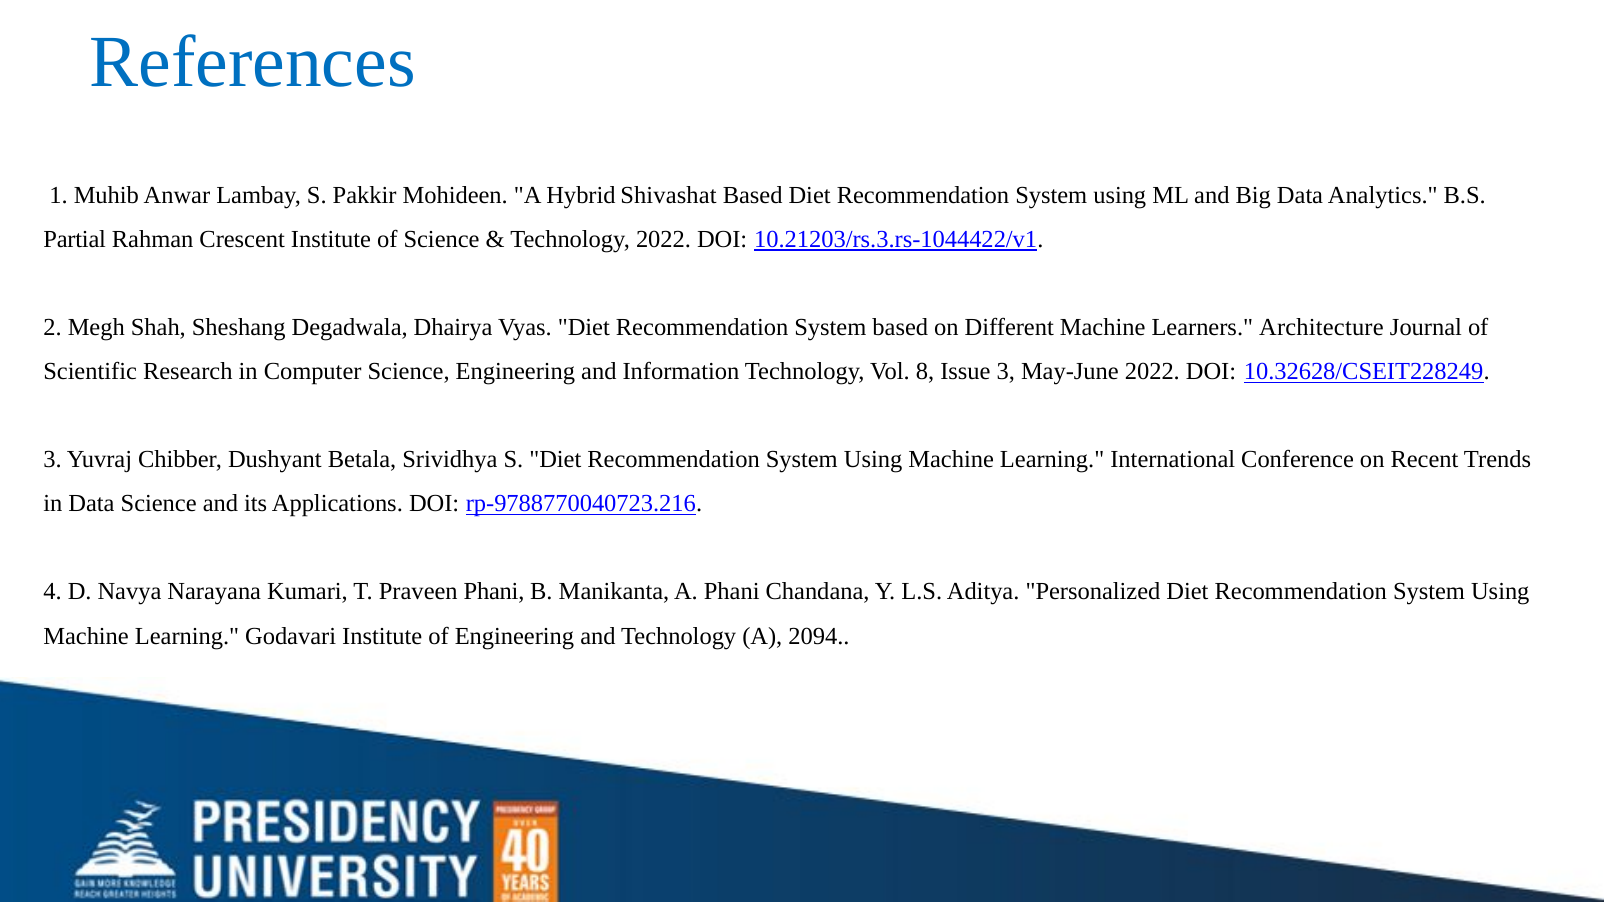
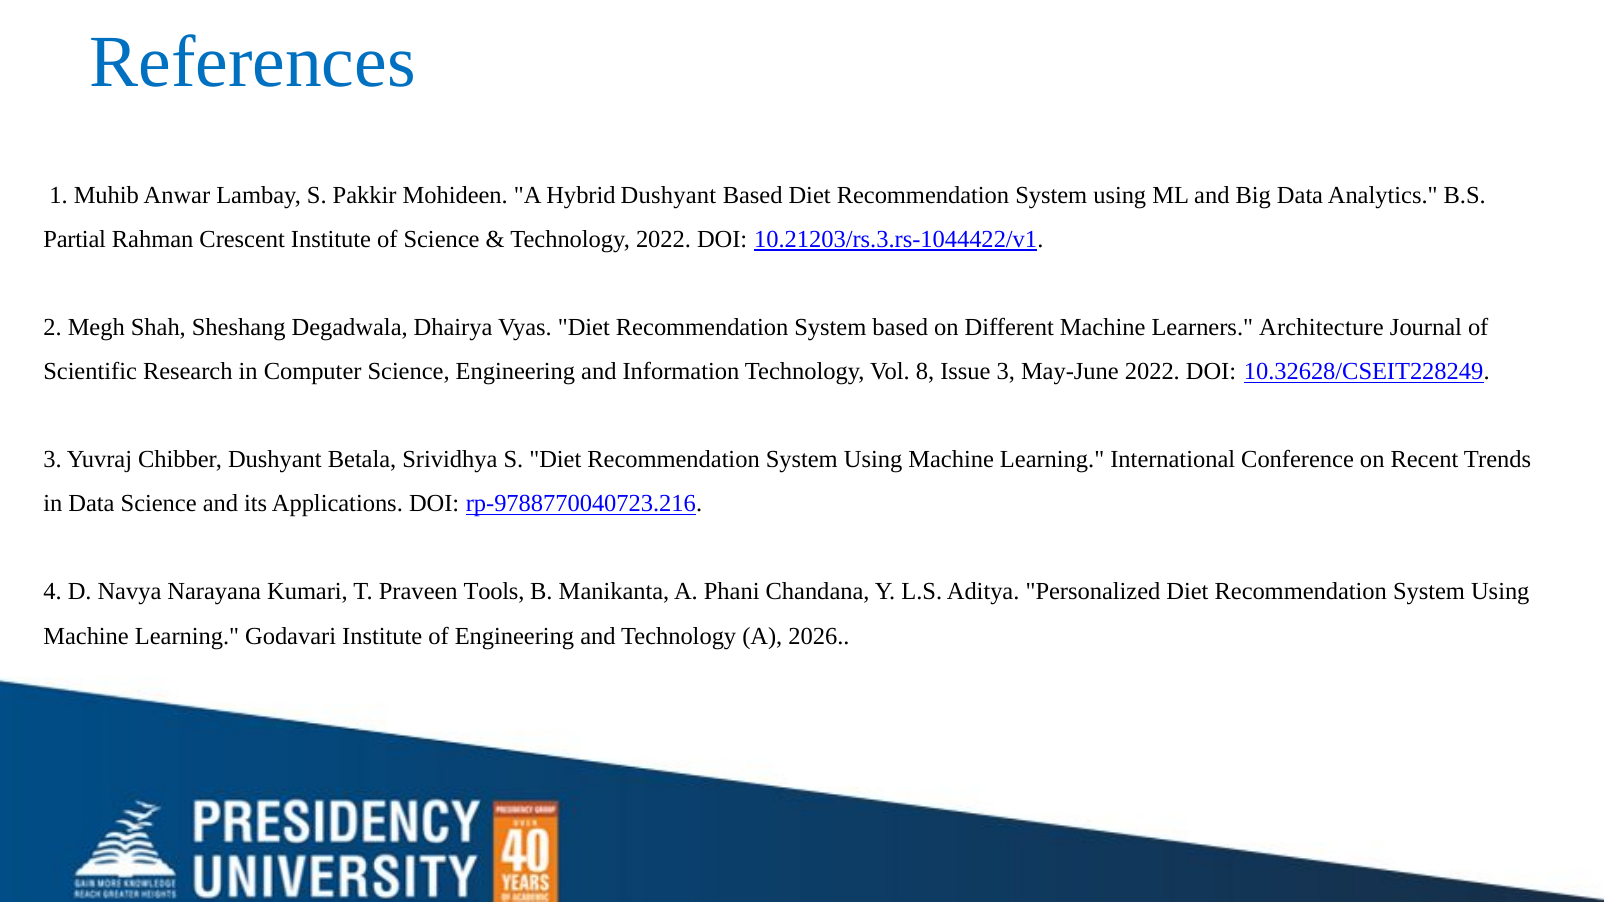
Hybrid Shivashat: Shivashat -> Dushyant
Praveen Phani: Phani -> Tools
2094: 2094 -> 2026
